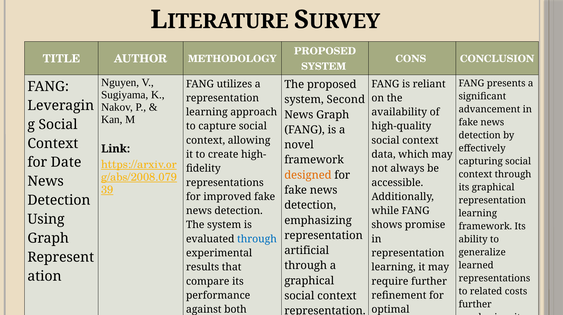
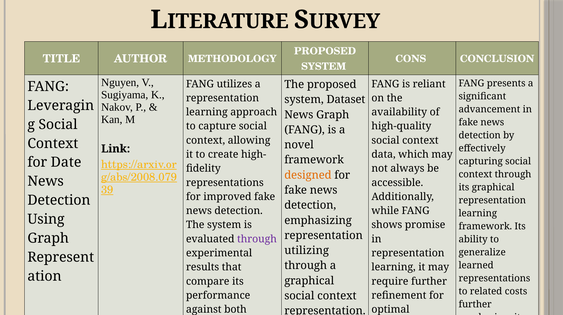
Second: Second -> Dataset
through at (257, 239) colour: blue -> purple
artificial: artificial -> utilizing
